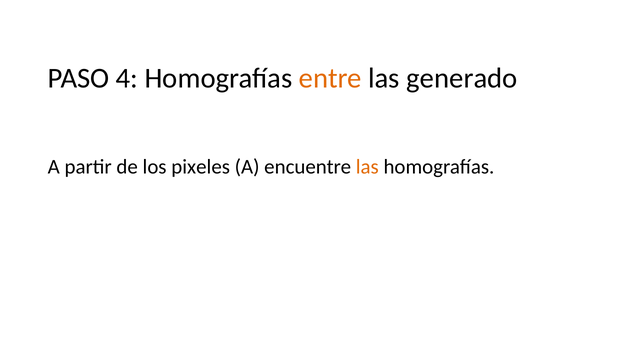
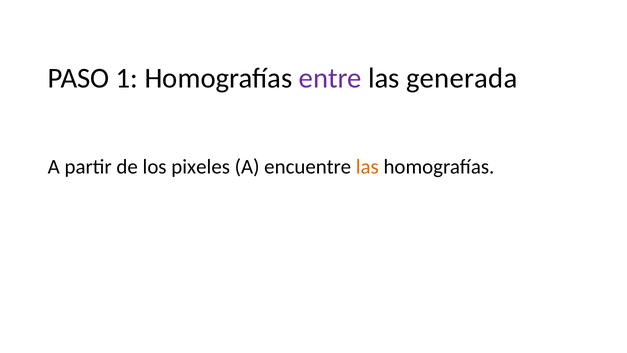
4: 4 -> 1
entre colour: orange -> purple
generado: generado -> generada
